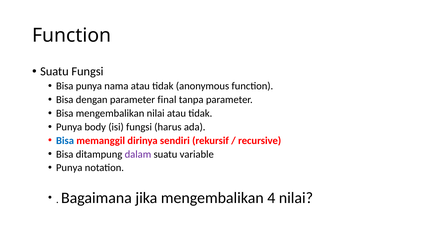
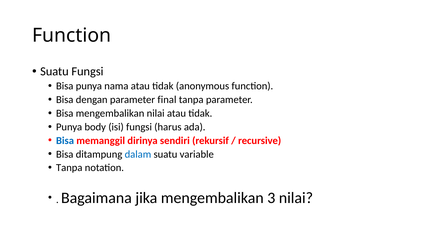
dalam colour: purple -> blue
Punya at (69, 168): Punya -> Tanpa
4: 4 -> 3
